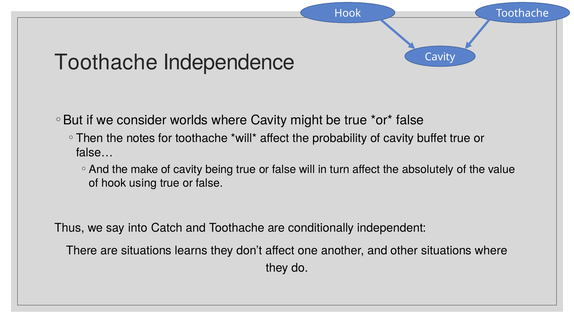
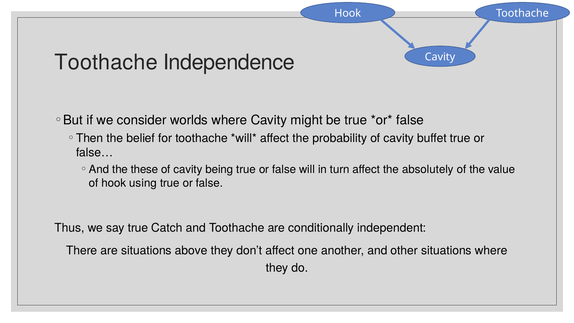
notes: notes -> belief
make: make -> these
say into: into -> true
learns: learns -> above
